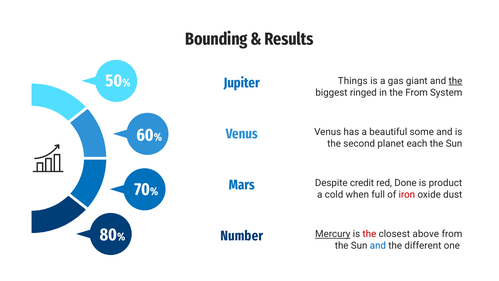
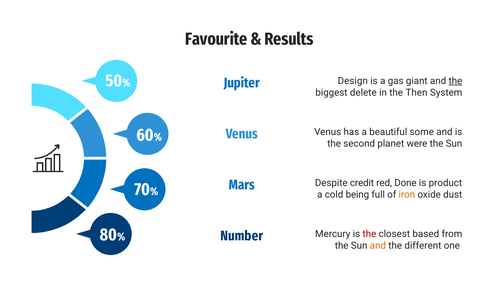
Bounding: Bounding -> Favourite
Things: Things -> Design
ringed: ringed -> delete
the From: From -> Then
each: each -> were
when: when -> being
iron colour: red -> orange
Mercury underline: present -> none
above: above -> based
and at (378, 245) colour: blue -> orange
